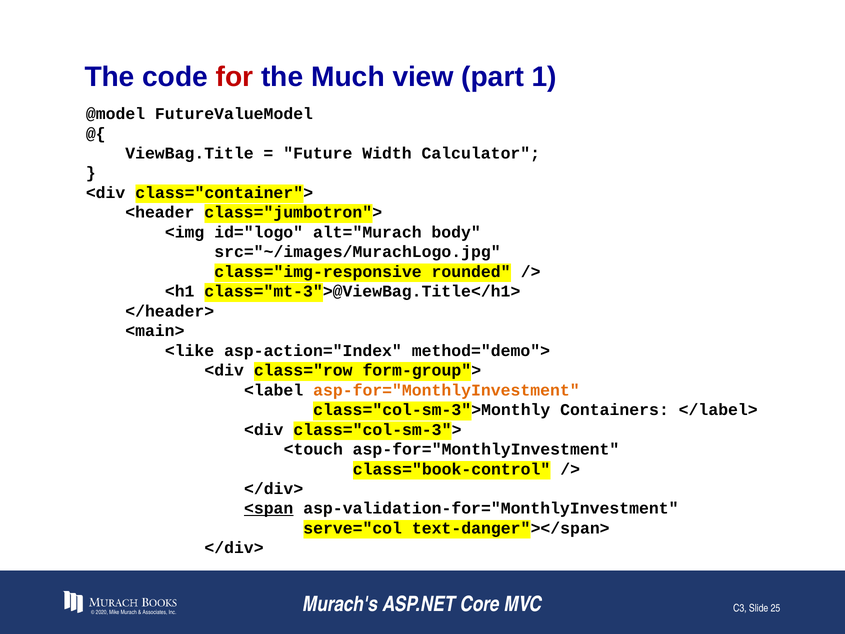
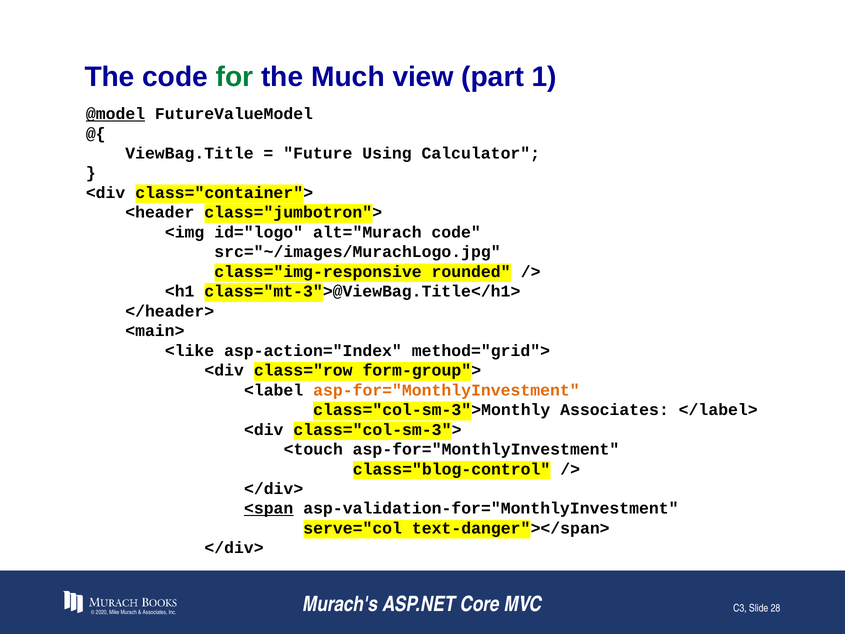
for colour: red -> green
@model underline: none -> present
Width: Width -> Using
alt="Murach body: body -> code
method="demo">: method="demo"> -> method="grid">
class="col-sm-3">Monthly Containers: Containers -> Associates
class="book-control: class="book-control -> class="blog-control
25: 25 -> 28
